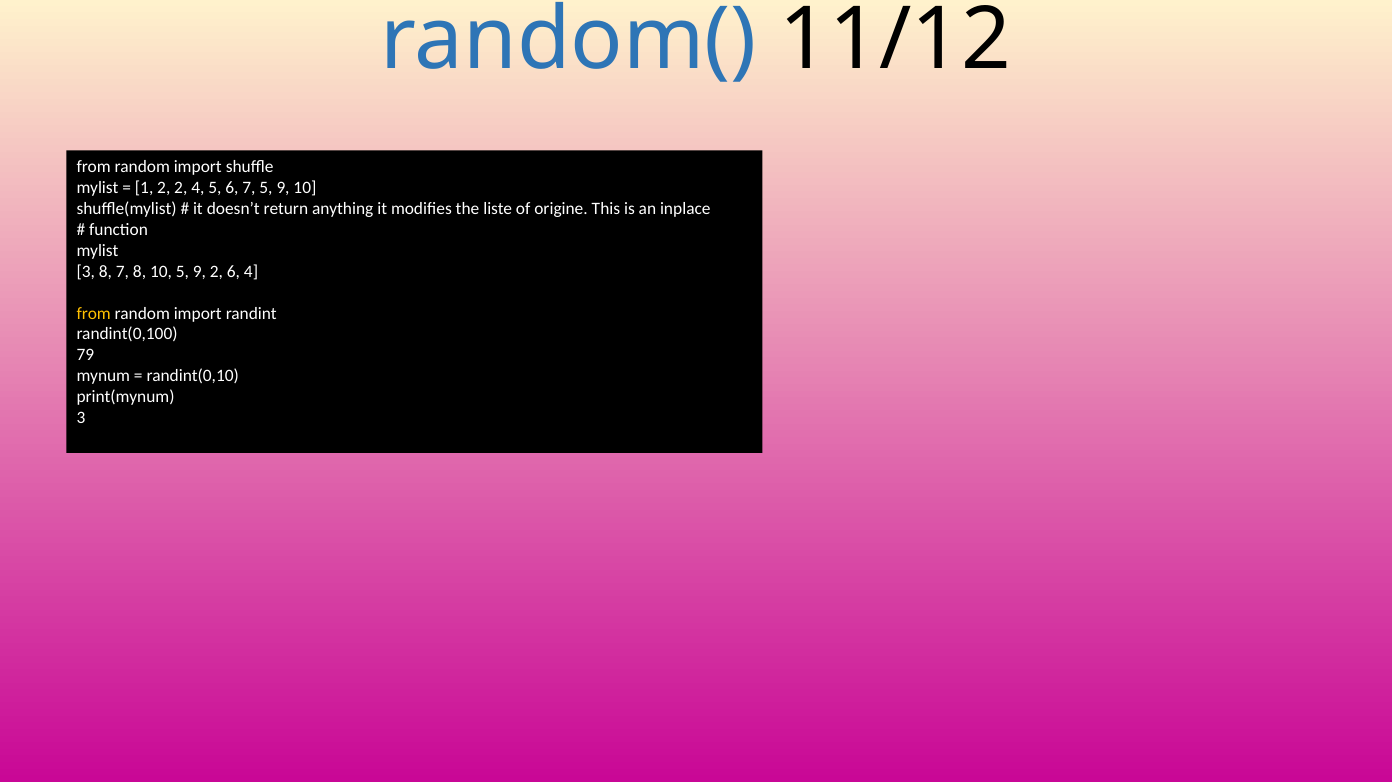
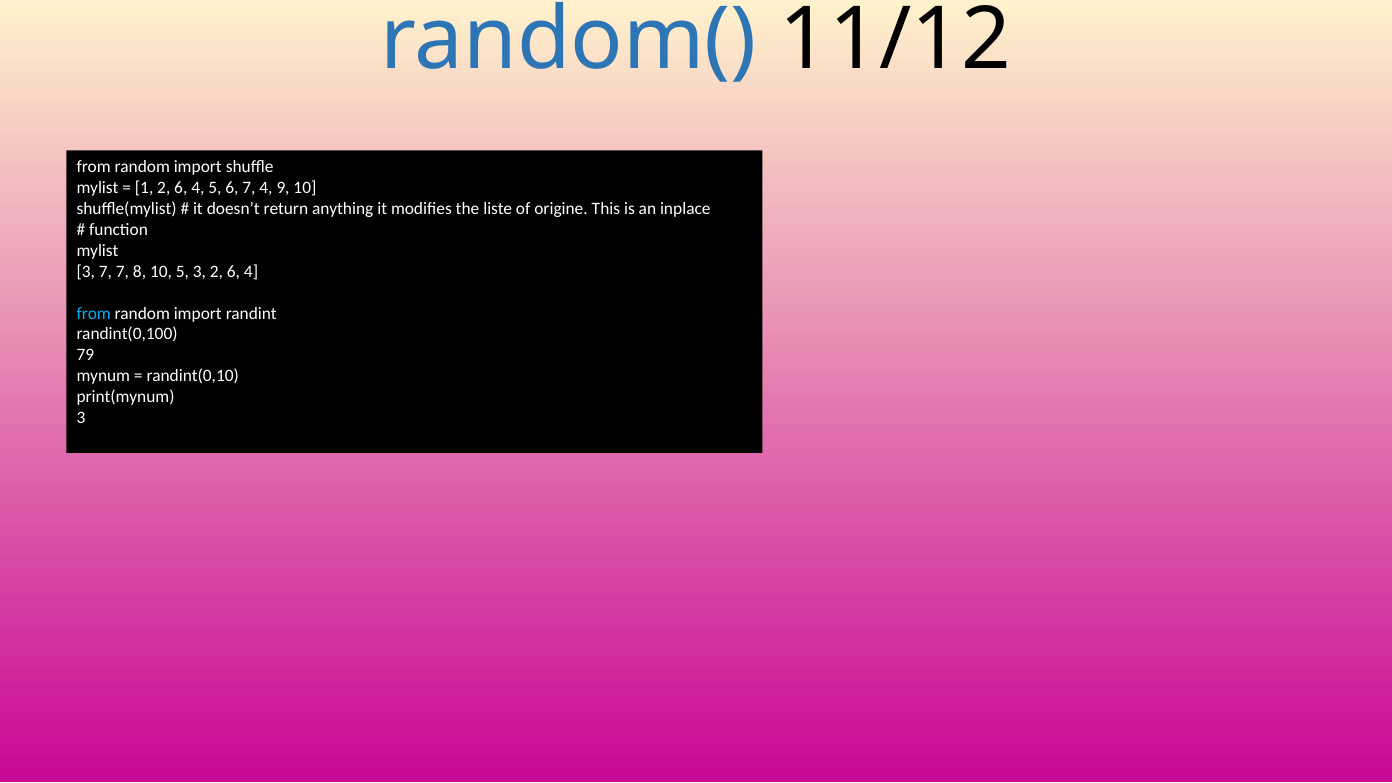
1 2 2: 2 -> 6
7 5: 5 -> 4
3 8: 8 -> 7
10 5 9: 9 -> 3
from at (94, 313) colour: yellow -> light blue
